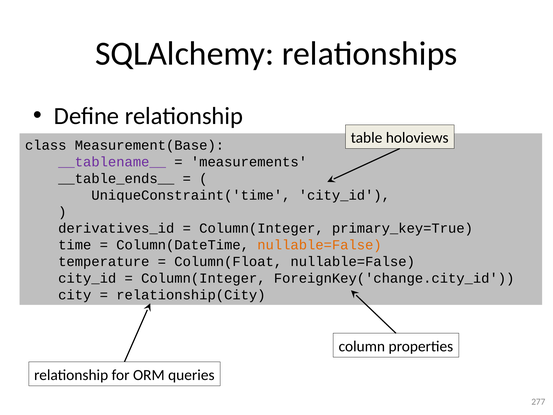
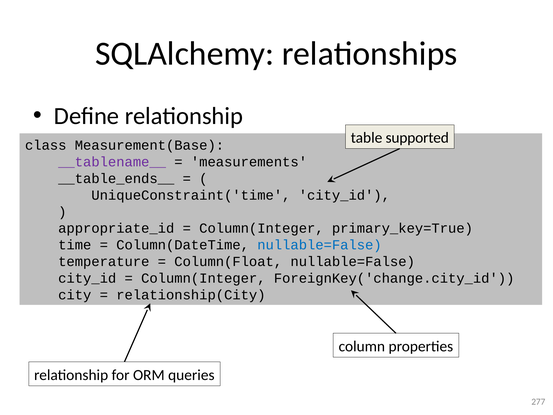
holoviews: holoviews -> supported
derivatives_id: derivatives_id -> appropriate_id
nullable=False at (319, 245) colour: orange -> blue
